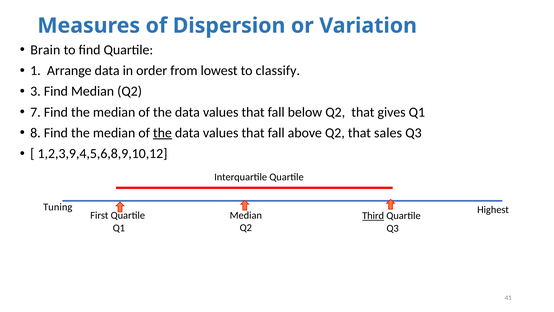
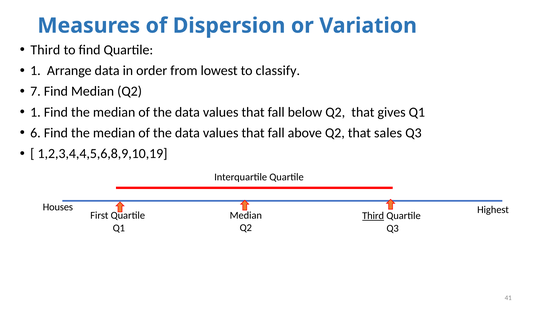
Brain at (45, 50): Brain -> Third
3: 3 -> 7
7 at (35, 112): 7 -> 1
8: 8 -> 6
the at (162, 133) underline: present -> none
1,2,3,9,4,5,6,8,9,10,12: 1,2,3,9,4,5,6,8,9,10,12 -> 1,2,3,4,4,5,6,8,9,10,19
Tuning: Tuning -> Houses
